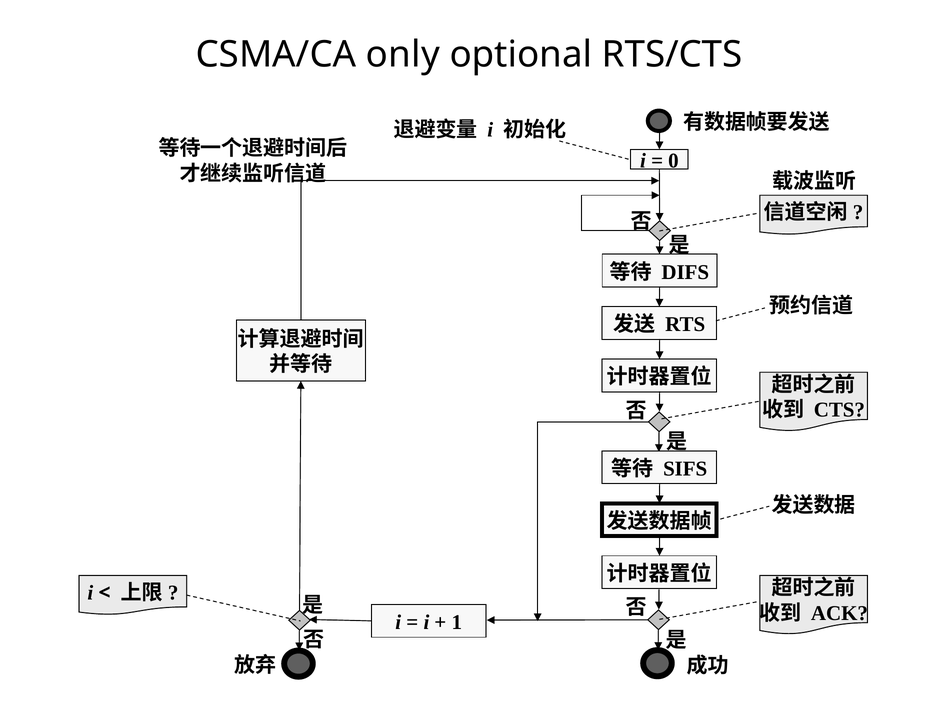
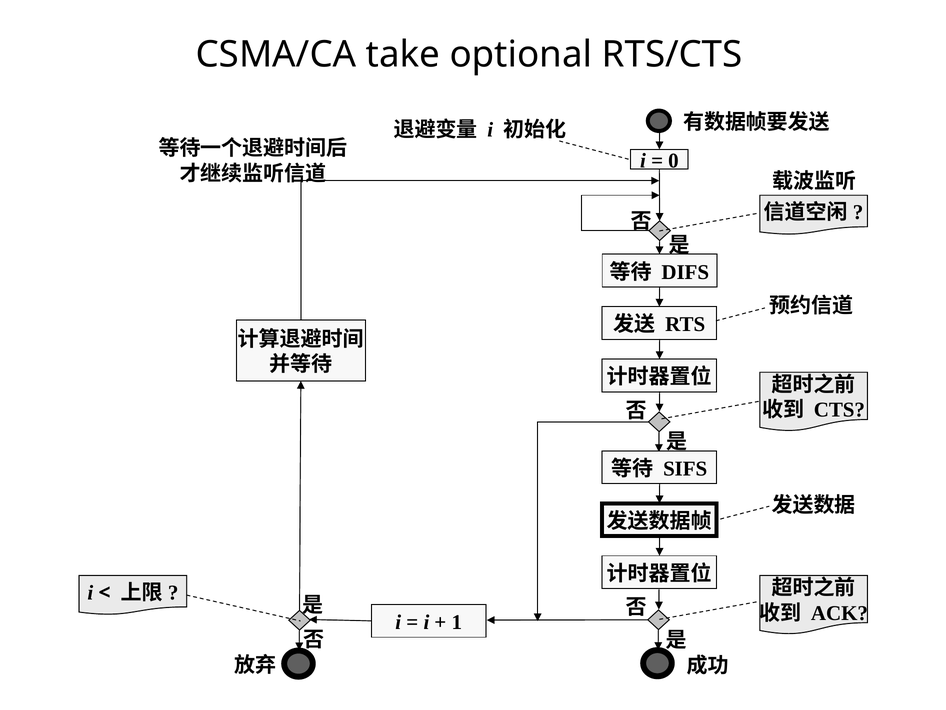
only: only -> take
